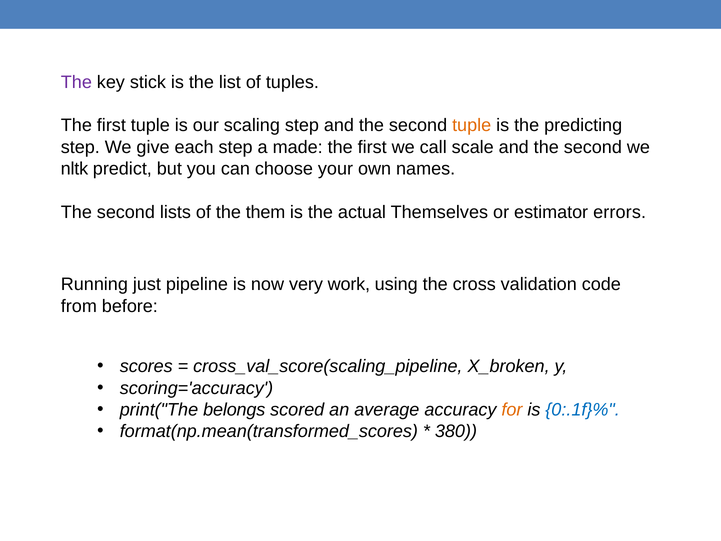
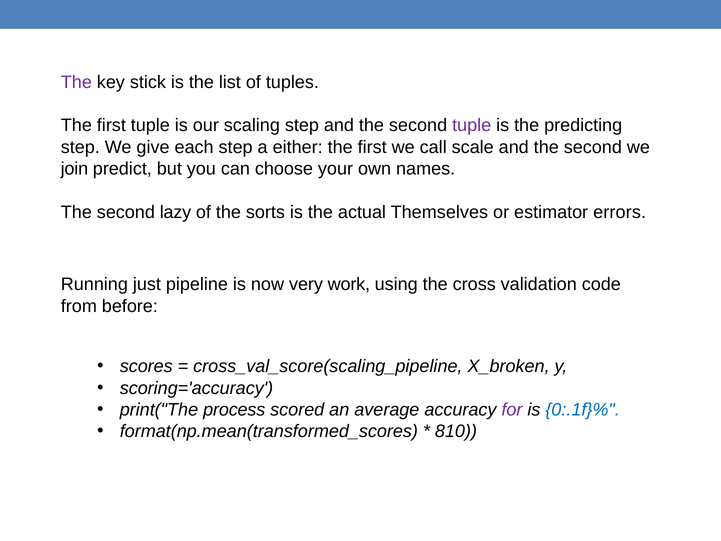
tuple at (472, 125) colour: orange -> purple
made: made -> either
nltk: nltk -> join
lists: lists -> lazy
them: them -> sorts
belongs: belongs -> process
for colour: orange -> purple
380: 380 -> 810
